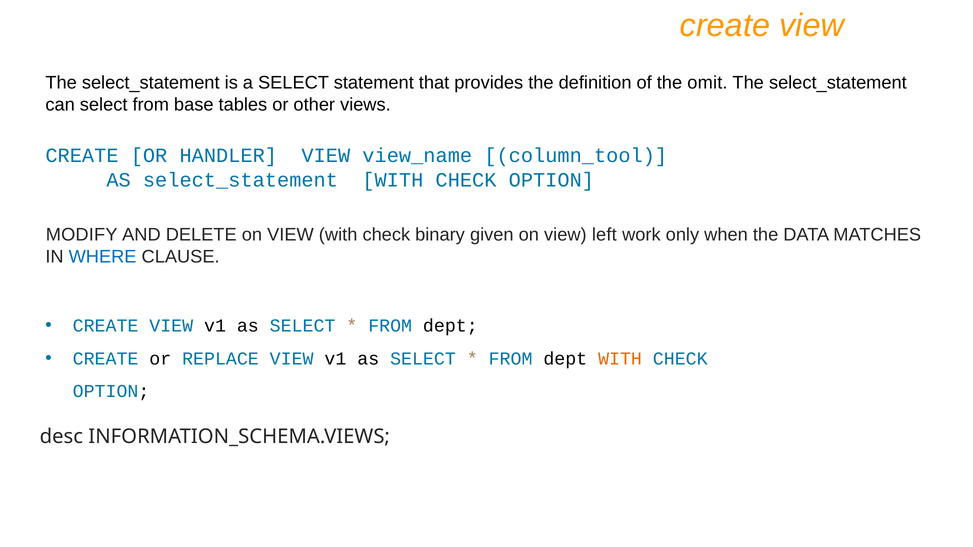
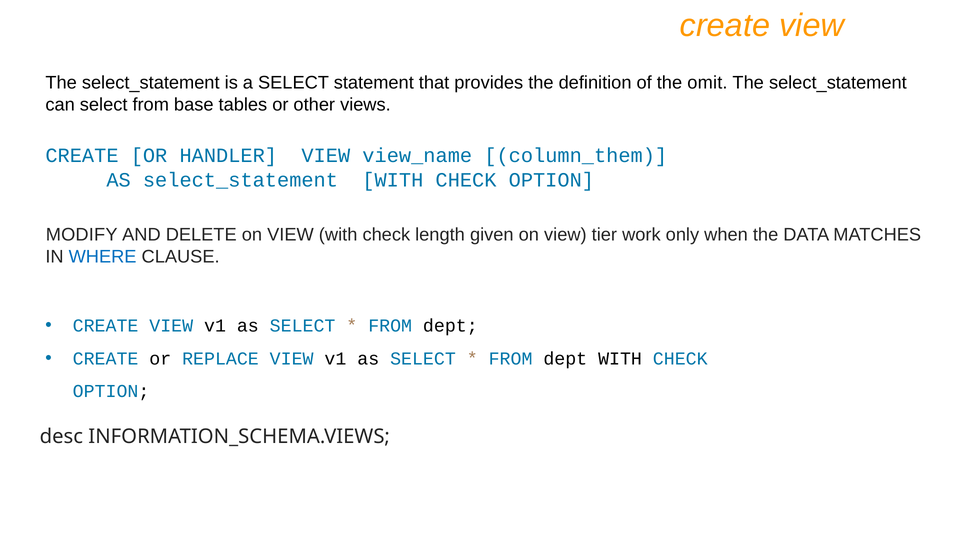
column_tool: column_tool -> column_them
binary: binary -> length
left: left -> tier
WITH at (620, 359) colour: orange -> black
